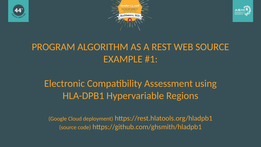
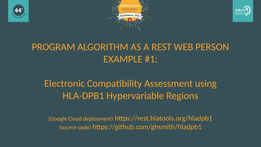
WEB SOURCE: SOURCE -> PERSON
